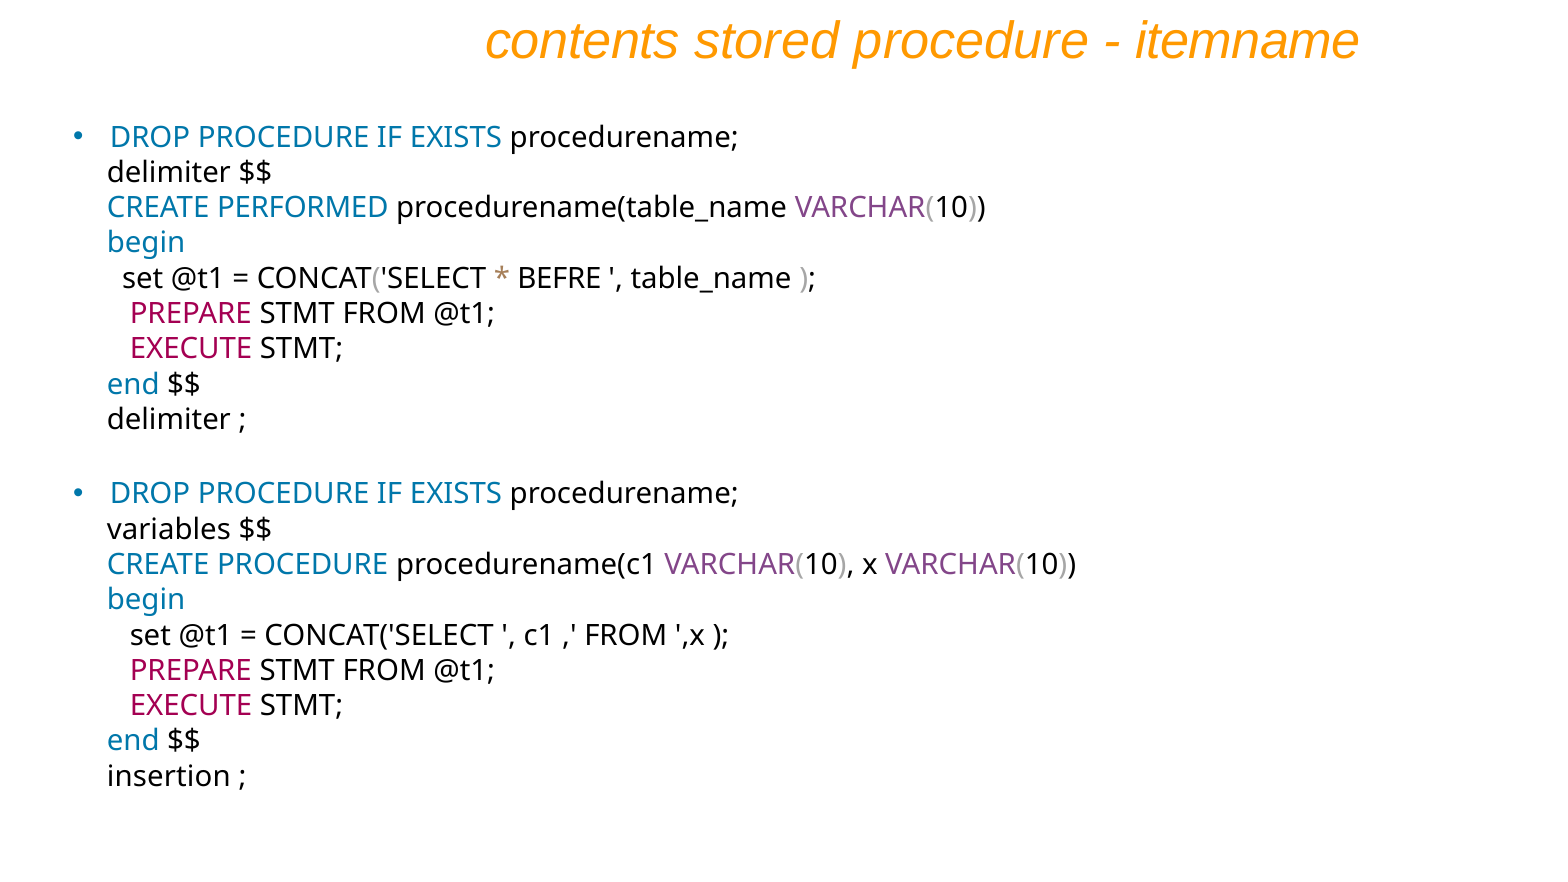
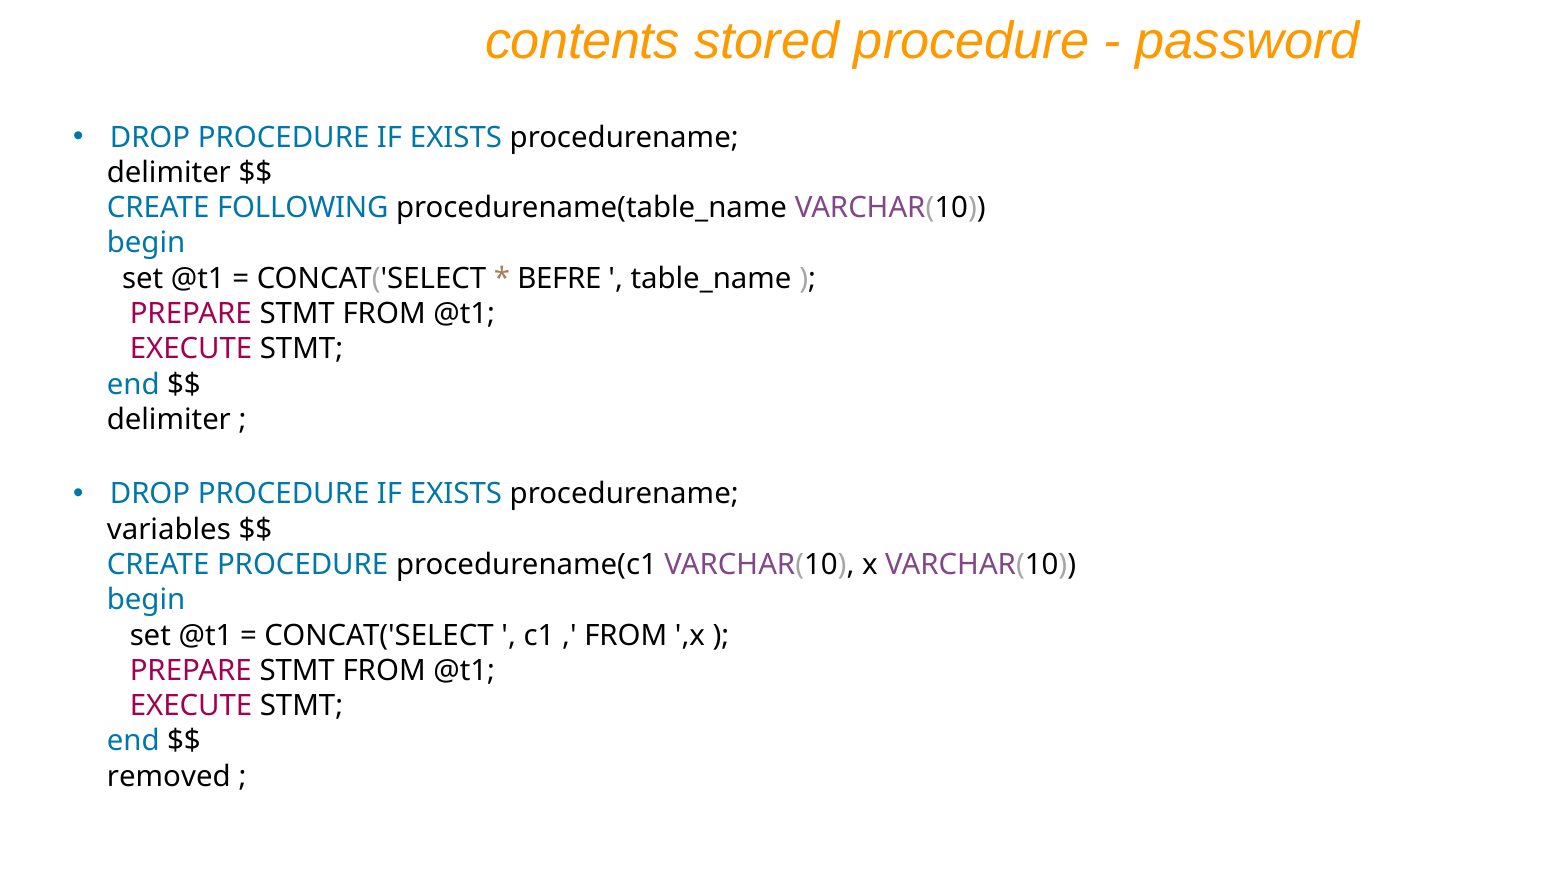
itemname: itemname -> password
PERFORMED: PERFORMED -> FOLLOWING
insertion: insertion -> removed
